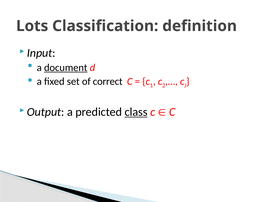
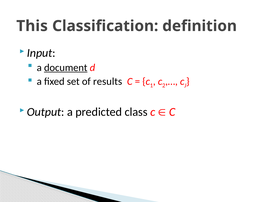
Lots: Lots -> This
correct: correct -> results
class underline: present -> none
